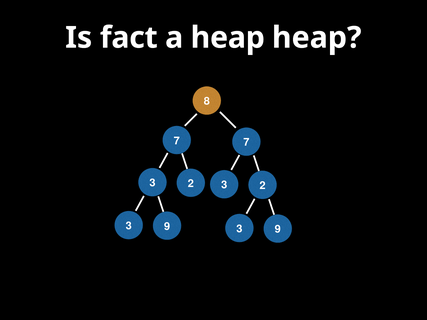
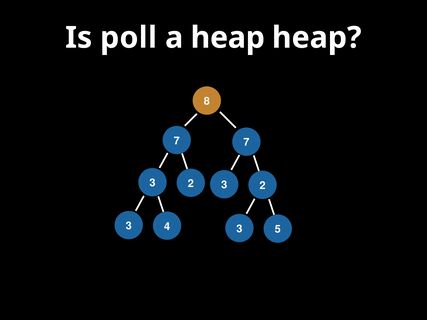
fact: fact -> poll
9 at (167, 227): 9 -> 4
9 at (278, 230): 9 -> 5
